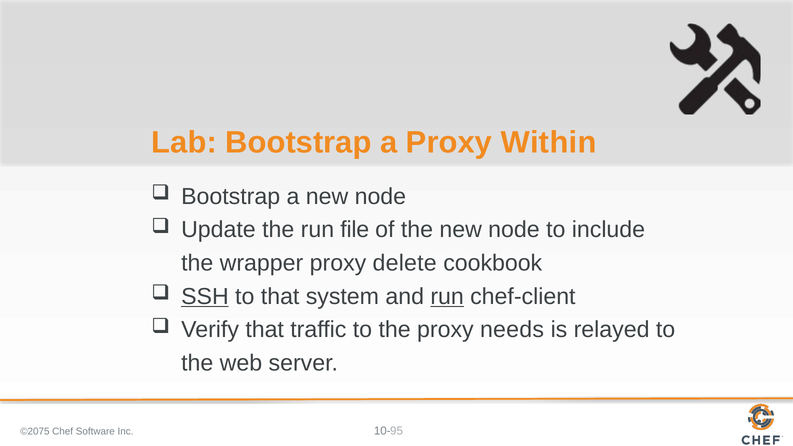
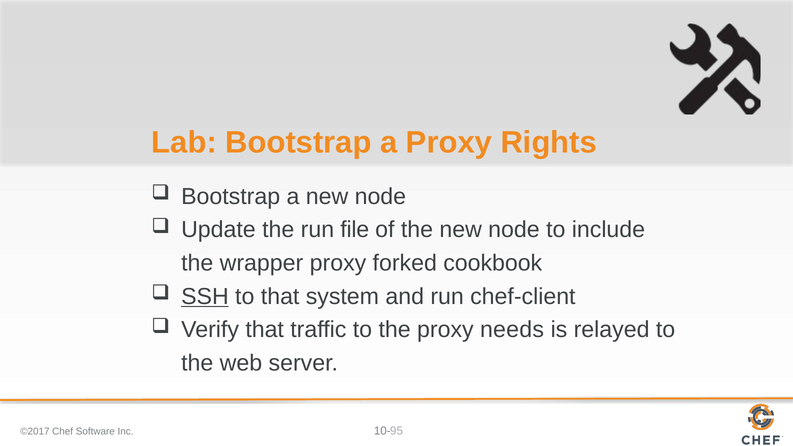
Within: Within -> Rights
delete: delete -> forked
run at (447, 297) underline: present -> none
©2075: ©2075 -> ©2017
